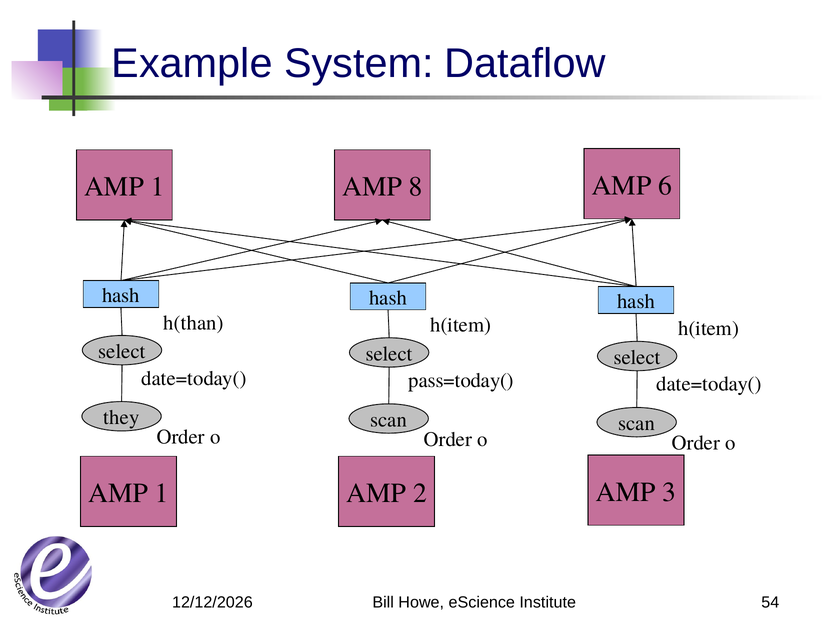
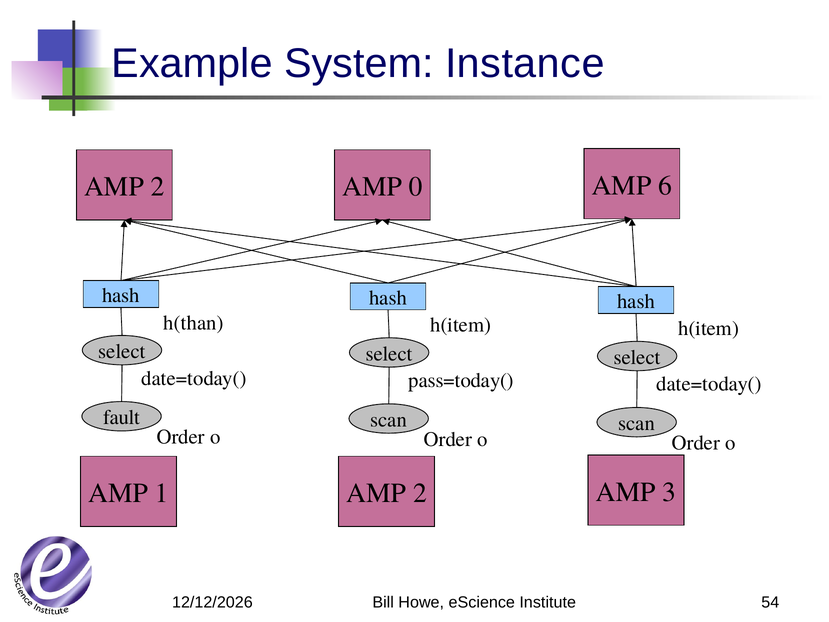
Dataflow: Dataflow -> Instance
1 at (158, 187): 1 -> 2
8: 8 -> 0
they: they -> fault
